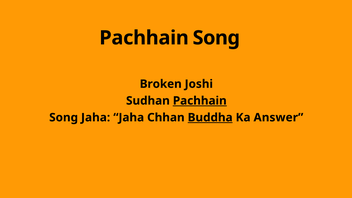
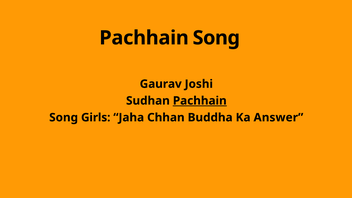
Broken: Broken -> Gaurav
Song Jaha: Jaha -> Girls
Buddha underline: present -> none
